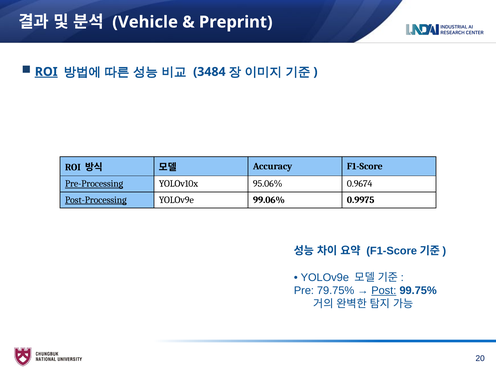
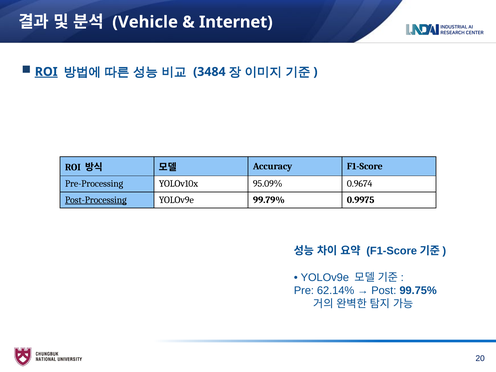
Preprint: Preprint -> Internet
Pre-Processing underline: present -> none
95.06%: 95.06% -> 95.09%
99.06%: 99.06% -> 99.79%
79.75%: 79.75% -> 62.14%
Post underline: present -> none
